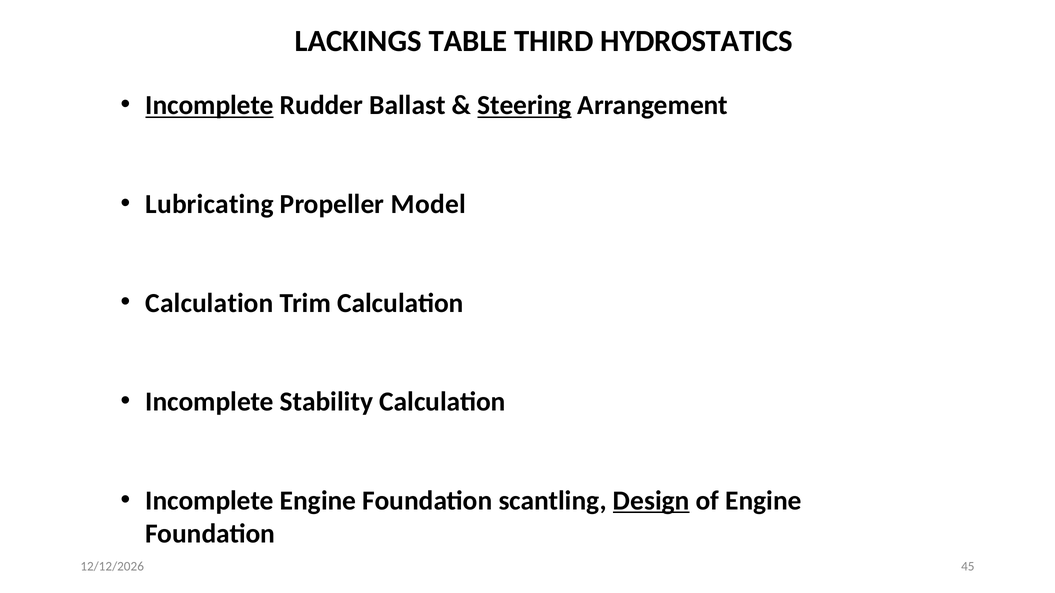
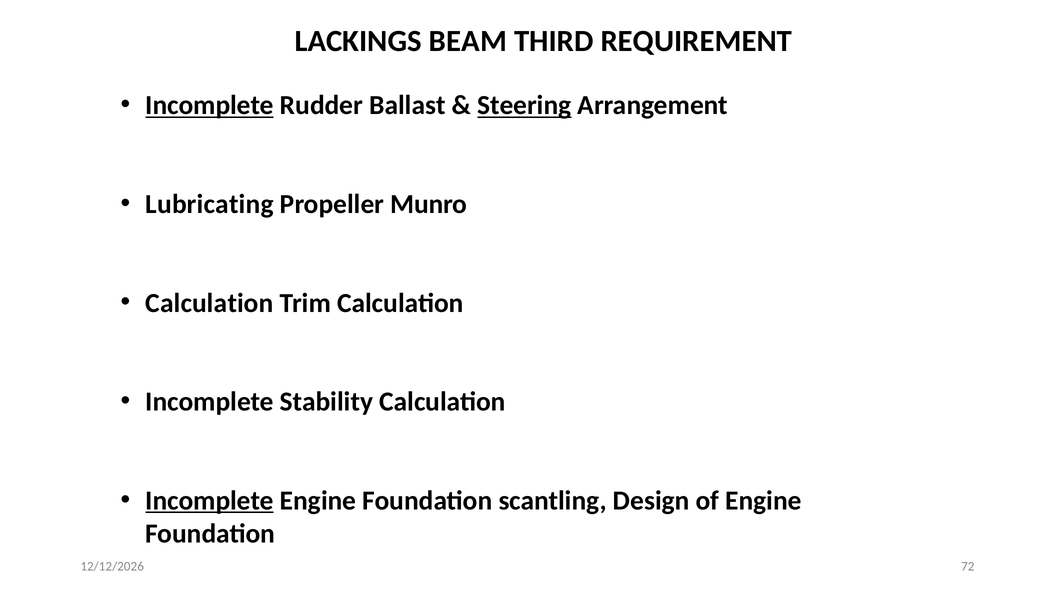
TABLE: TABLE -> BEAM
HYDROSTATICS: HYDROSTATICS -> REQUIREMENT
Model: Model -> Munro
Incomplete at (210, 501) underline: none -> present
Design underline: present -> none
45: 45 -> 72
